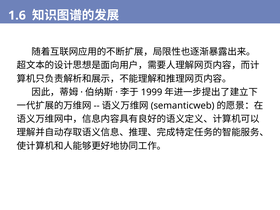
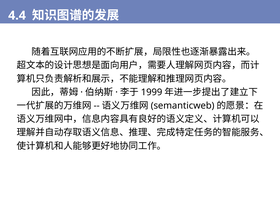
1.6: 1.6 -> 4.4
